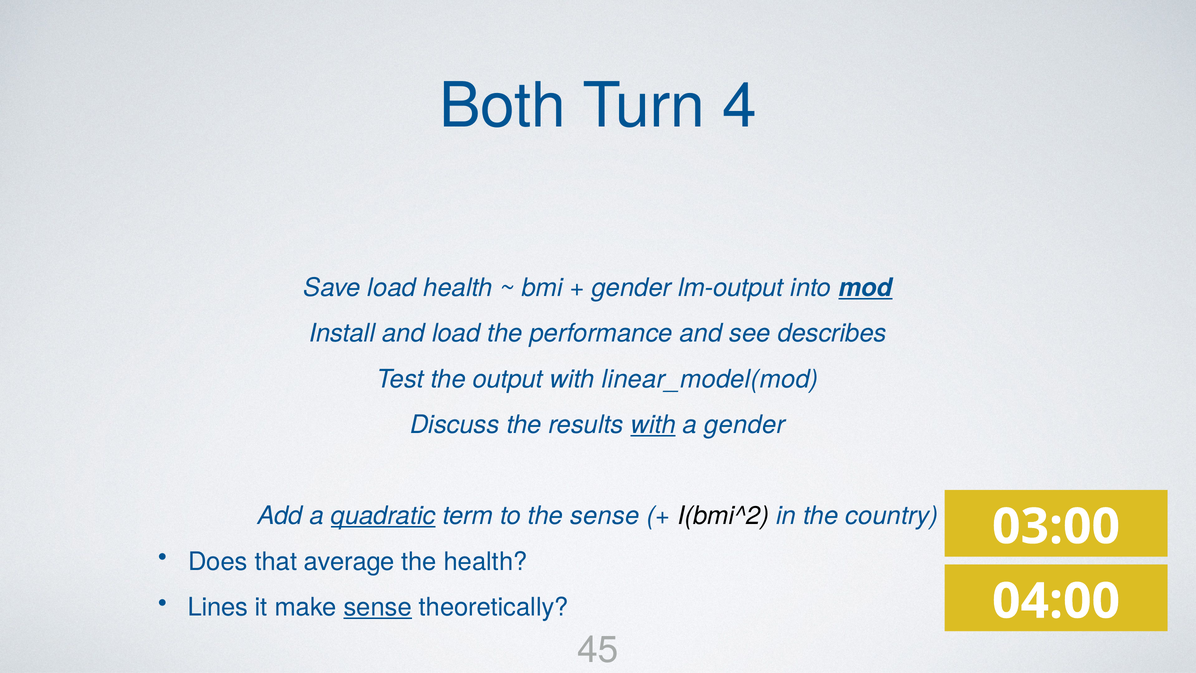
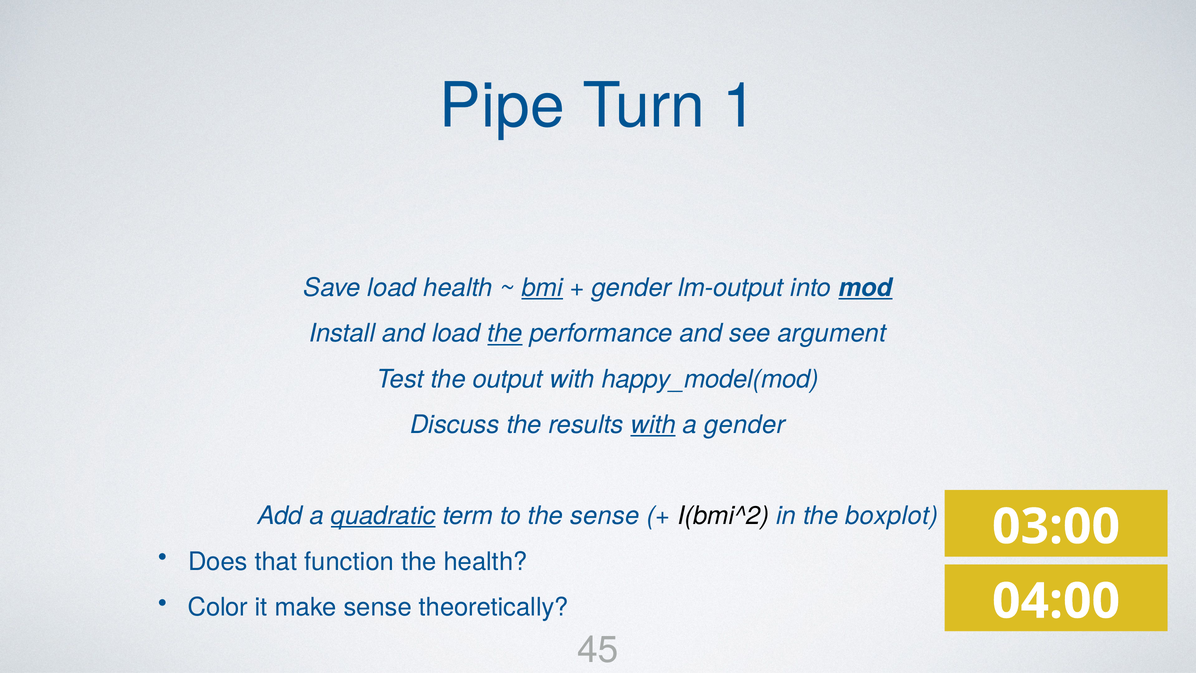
Both: Both -> Pipe
4: 4 -> 1
bmi underline: none -> present
the at (505, 333) underline: none -> present
describes: describes -> argument
linear_model(mod: linear_model(mod -> happy_model(mod
country: country -> boxplot
average: average -> function
Lines: Lines -> Color
sense at (378, 607) underline: present -> none
